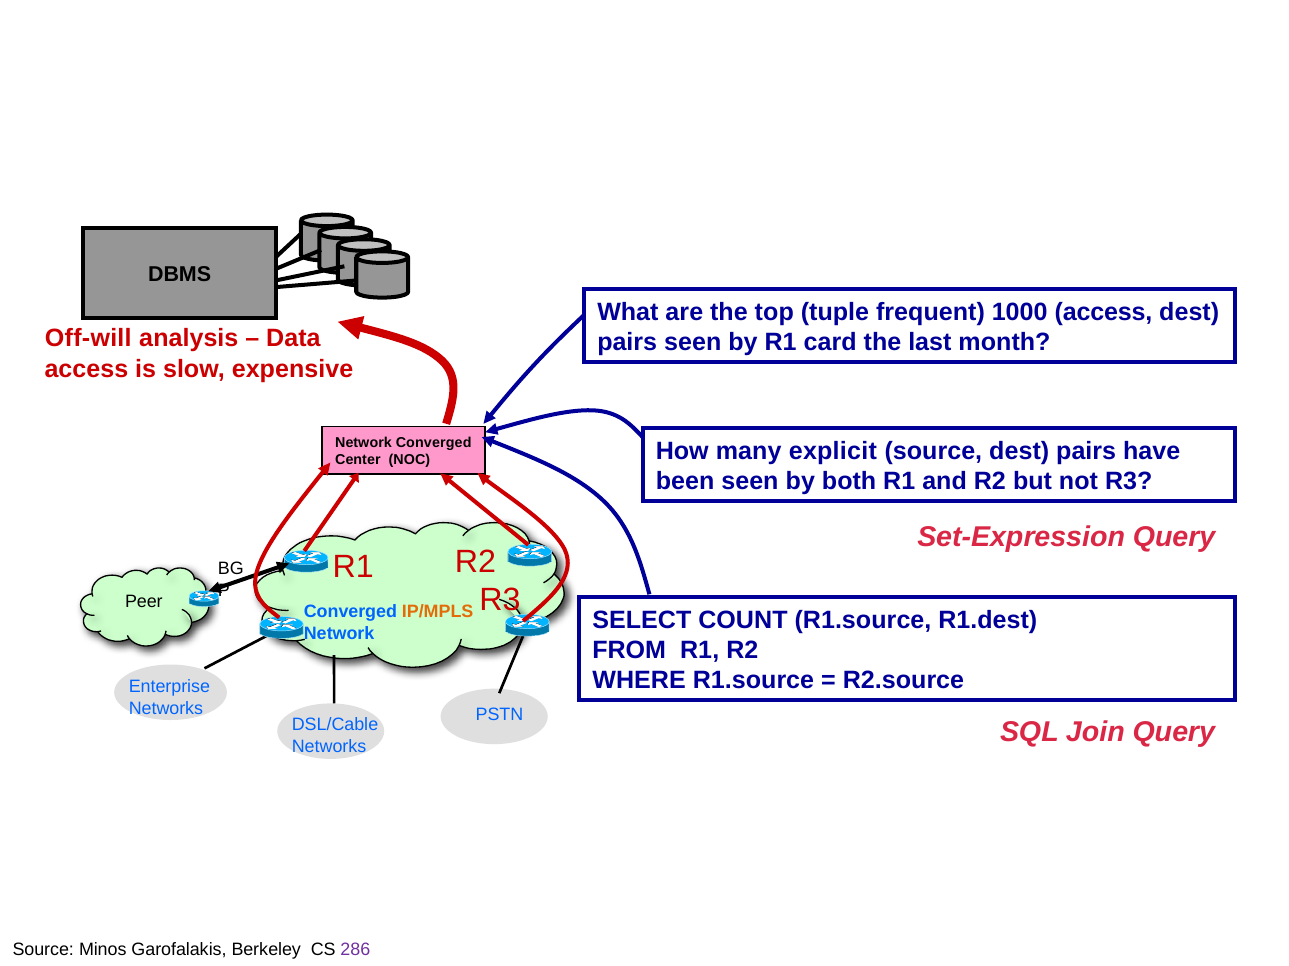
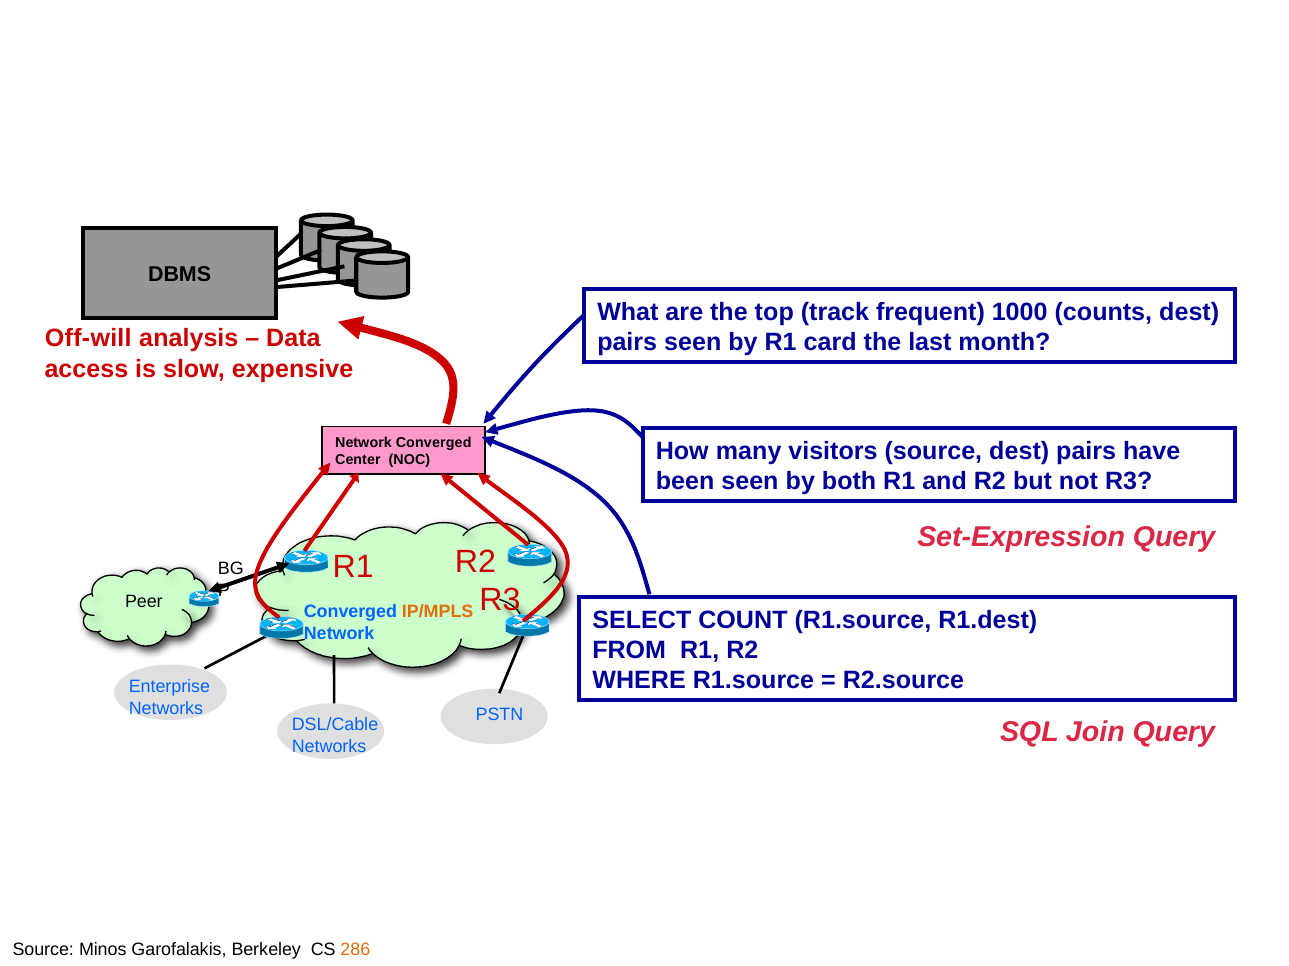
tuple: tuple -> track
1000 access: access -> counts
explicit: explicit -> visitors
286 colour: purple -> orange
